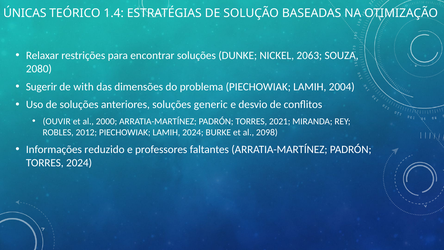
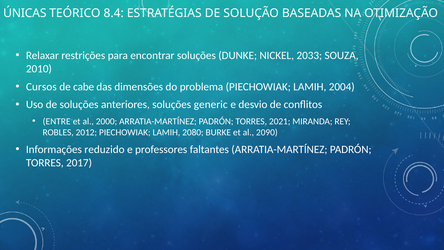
1.4: 1.4 -> 8.4
2063: 2063 -> 2033
2080: 2080 -> 2010
Sugerir: Sugerir -> Cursos
with: with -> cabe
OUVIR: OUVIR -> ENTRE
LAMIH 2024: 2024 -> 2080
2098: 2098 -> 2090
TORRES 2024: 2024 -> 2017
